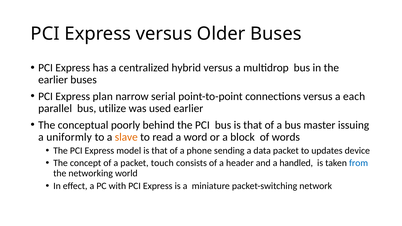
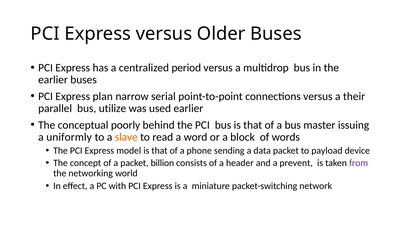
hybrid: hybrid -> period
each: each -> their
updates: updates -> payload
touch: touch -> billion
handled: handled -> prevent
from colour: blue -> purple
